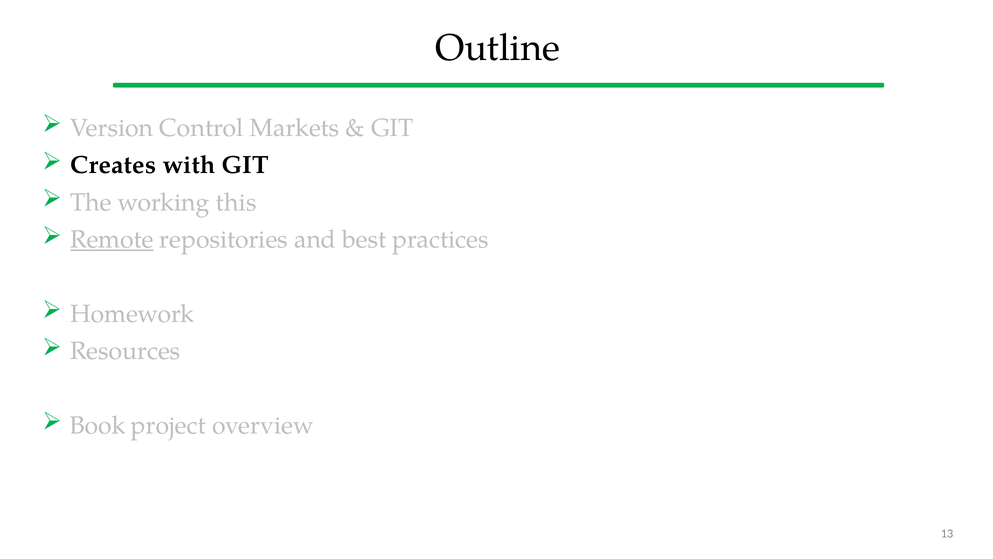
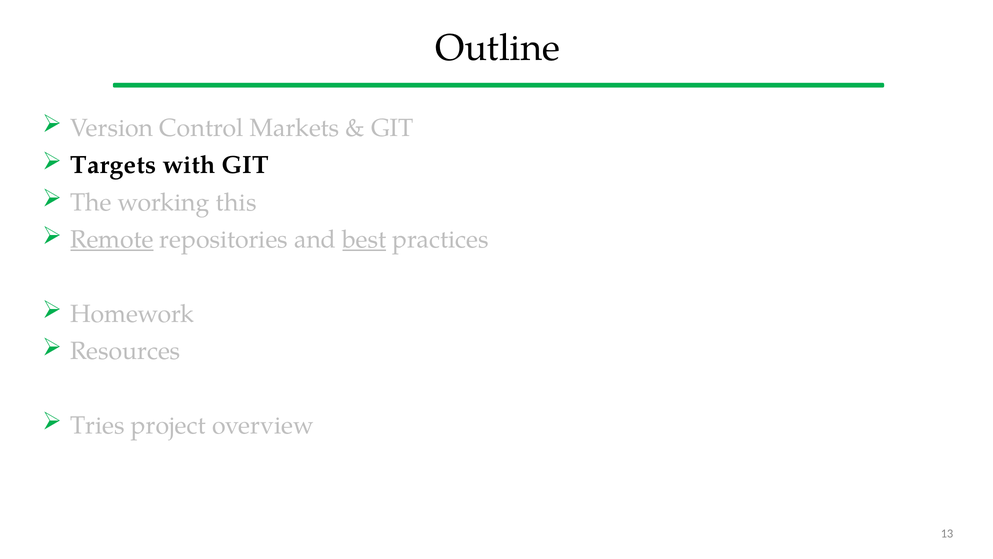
Creates: Creates -> Targets
best underline: none -> present
Book: Book -> Tries
